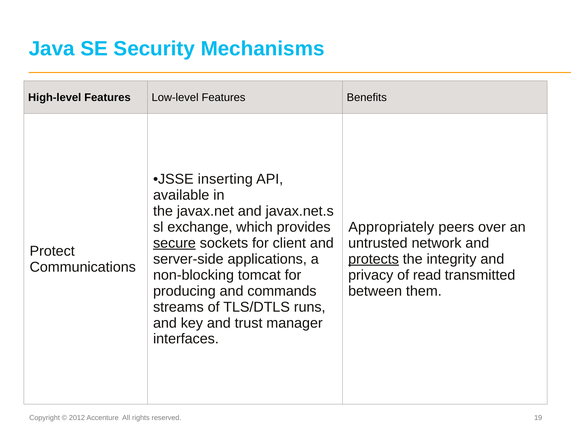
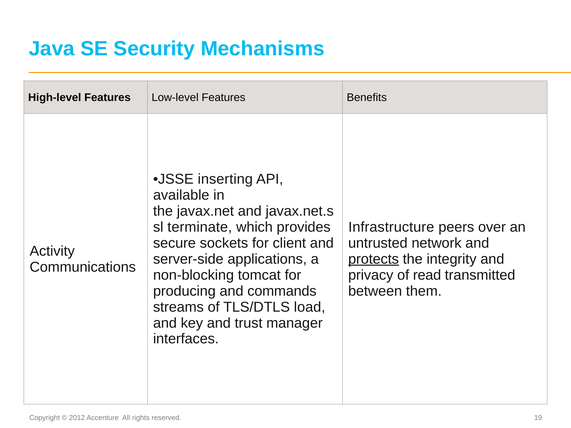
exchange: exchange -> terminate
Appropriately: Appropriately -> Infrastructure
secure underline: present -> none
Protect: Protect -> Activity
runs: runs -> load
